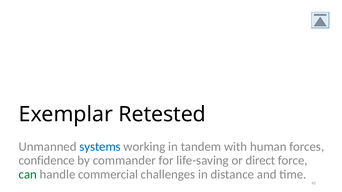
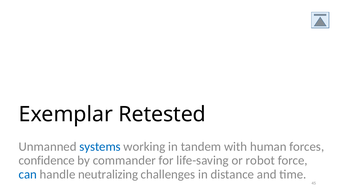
direct: direct -> robot
can colour: green -> blue
commercial: commercial -> neutralizing
